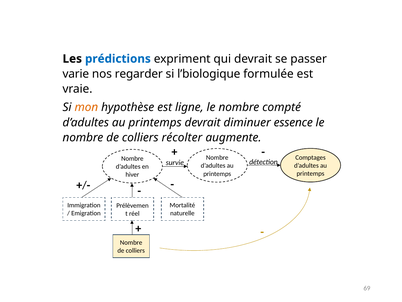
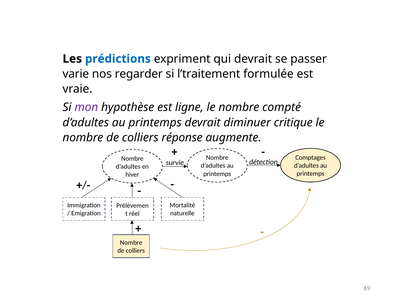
l’biologique: l’biologique -> l’traitement
mon colour: orange -> purple
essence: essence -> critique
récolter: récolter -> réponse
